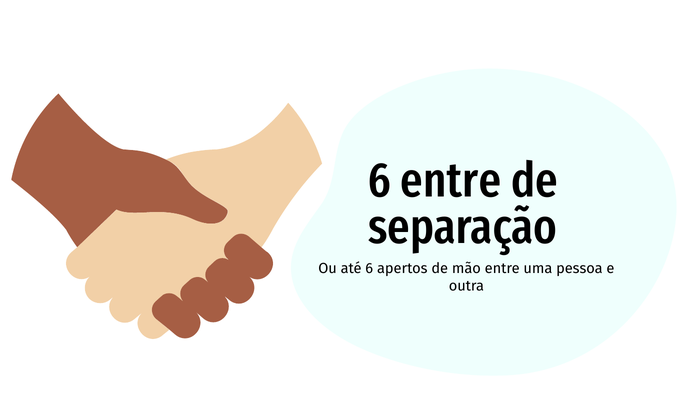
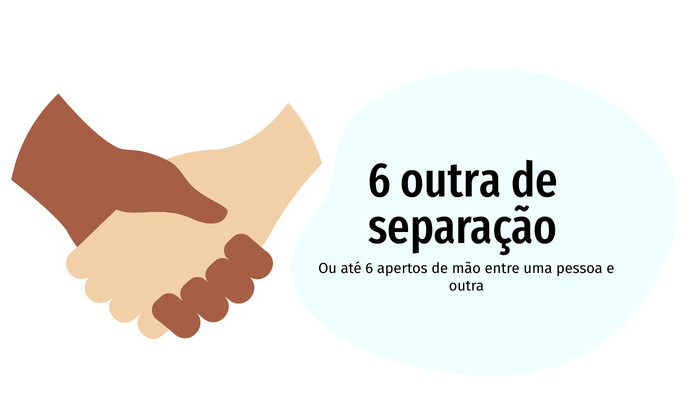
6 entre: entre -> outra
